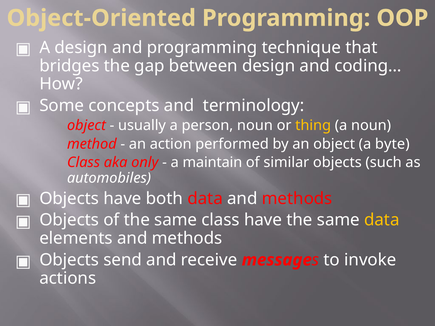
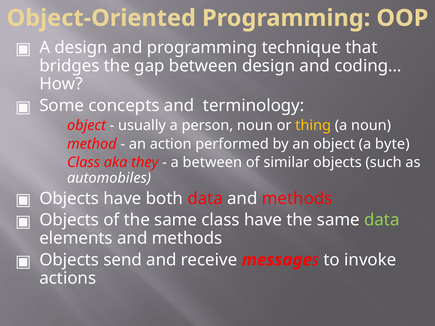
only: only -> they
a maintain: maintain -> between
data at (382, 220) colour: yellow -> light green
